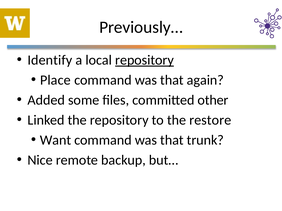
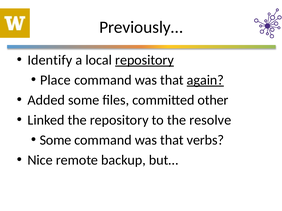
again underline: none -> present
restore: restore -> resolve
Want at (55, 140): Want -> Some
trunk: trunk -> verbs
